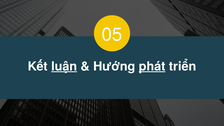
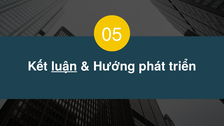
phát underline: present -> none
